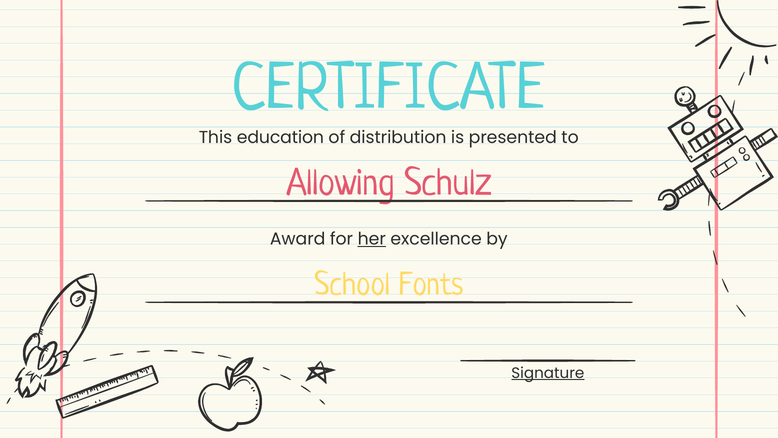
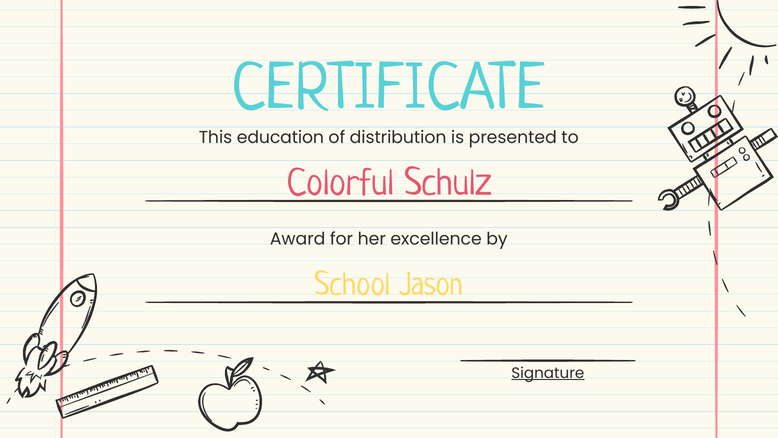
Allowing: Allowing -> Colorful
her underline: present -> none
Fonts: Fonts -> Jason
